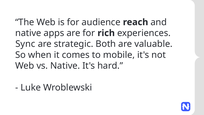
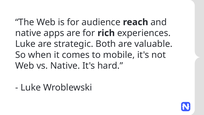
Sync at (25, 44): Sync -> Luke
